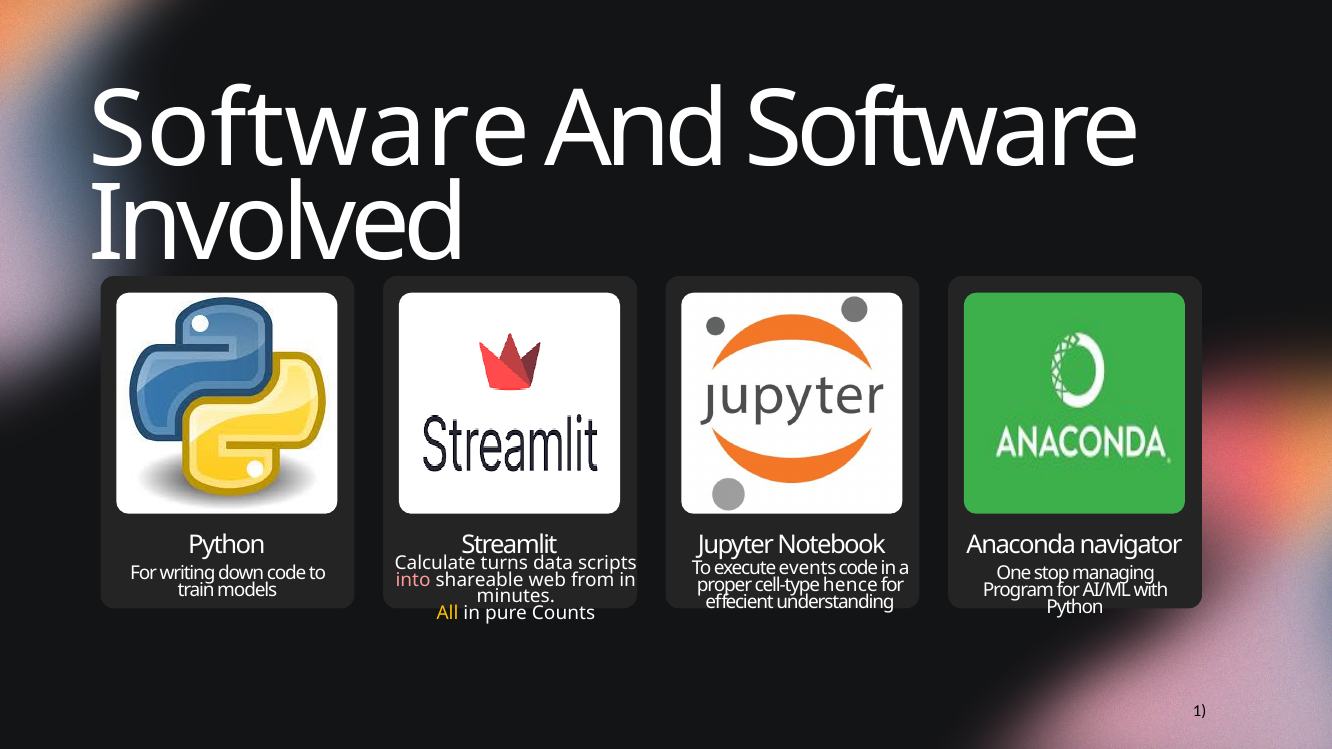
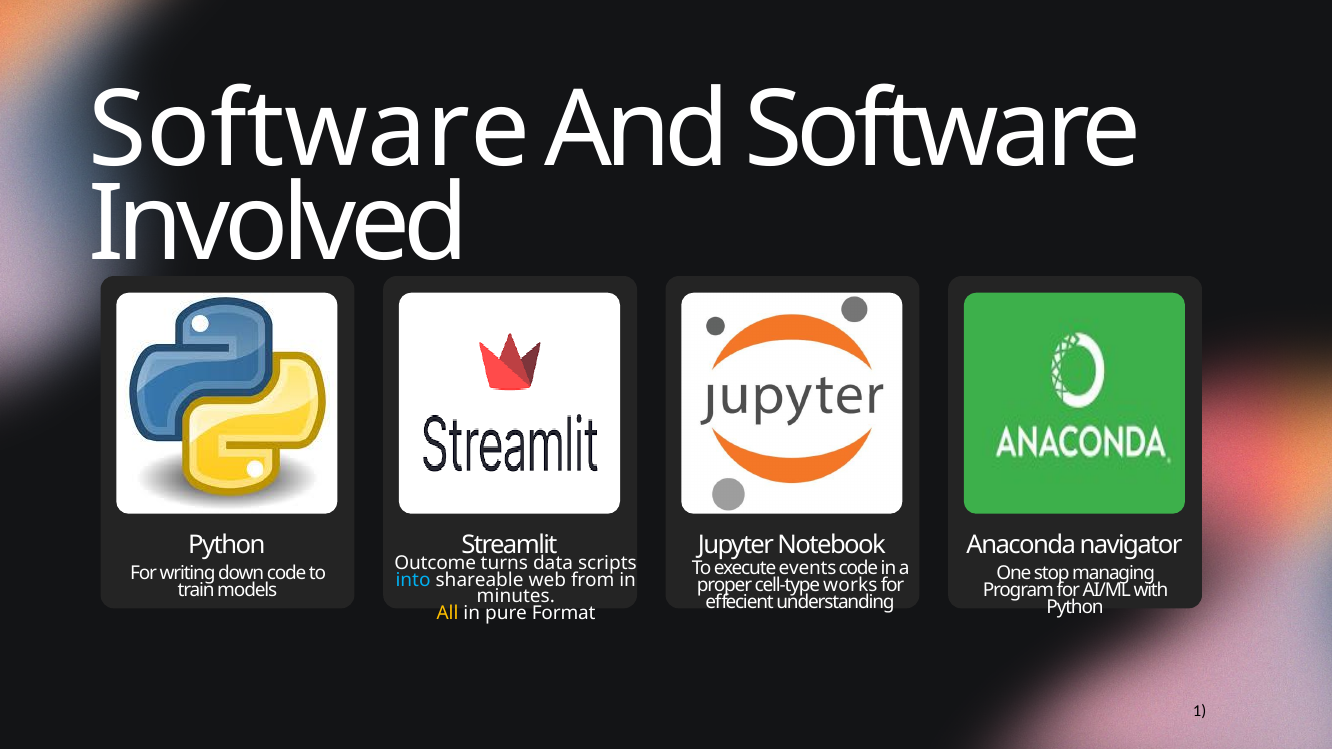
Calculate: Calculate -> Outcome
into colour: pink -> light blue
hence: hence -> works
Counts: Counts -> Format
